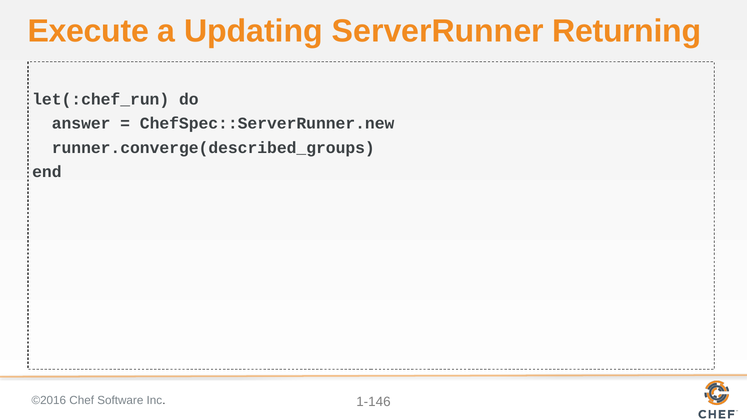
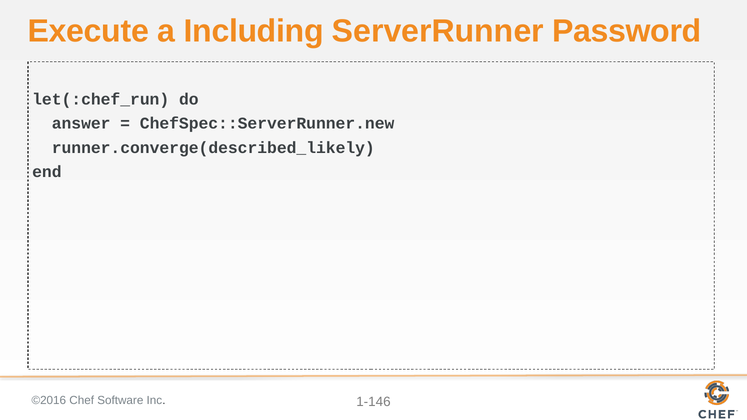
Updating: Updating -> Including
Returning: Returning -> Password
runner.converge(described_groups: runner.converge(described_groups -> runner.converge(described_likely
